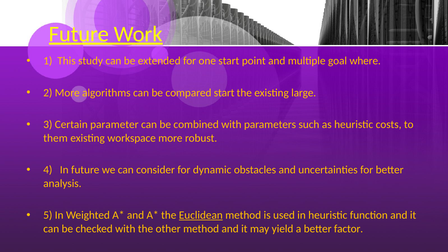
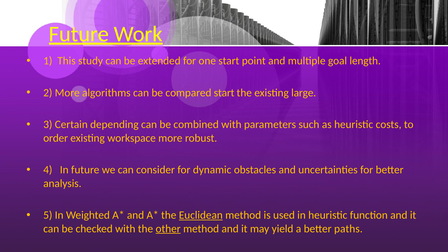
where: where -> length
parameter: parameter -> depending
them: them -> order
other underline: none -> present
factor: factor -> paths
